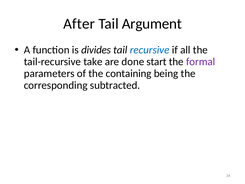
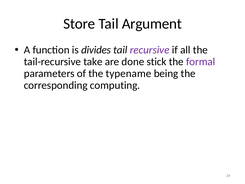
After: After -> Store
recursive colour: blue -> purple
start: start -> stick
containing: containing -> typename
subtracted: subtracted -> computing
